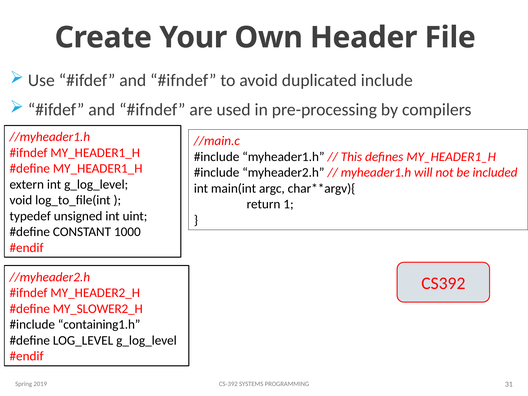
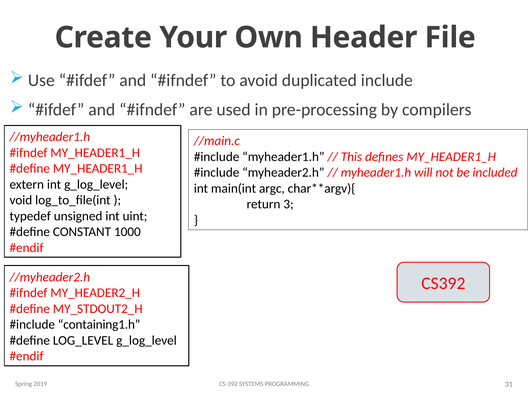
1: 1 -> 3
MY_SLOWER2_H: MY_SLOWER2_H -> MY_STDOUT2_H
